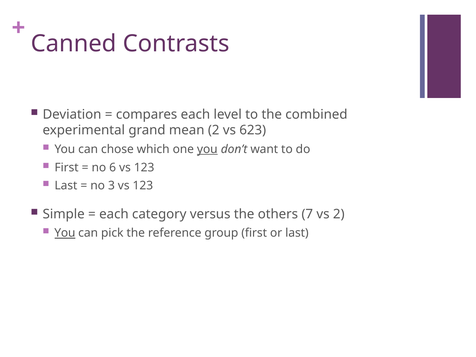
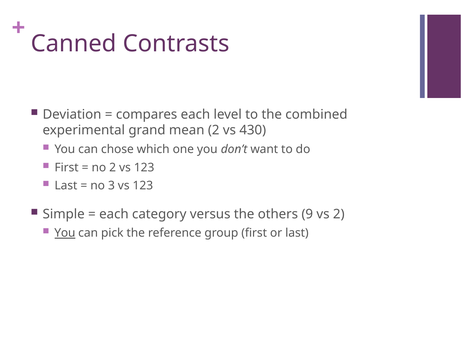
623: 623 -> 430
you at (207, 149) underline: present -> none
no 6: 6 -> 2
7: 7 -> 9
